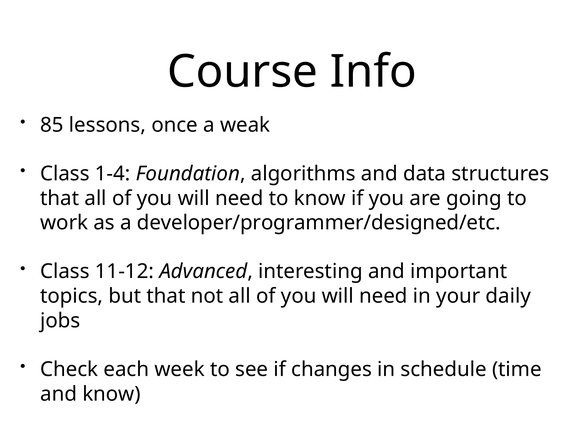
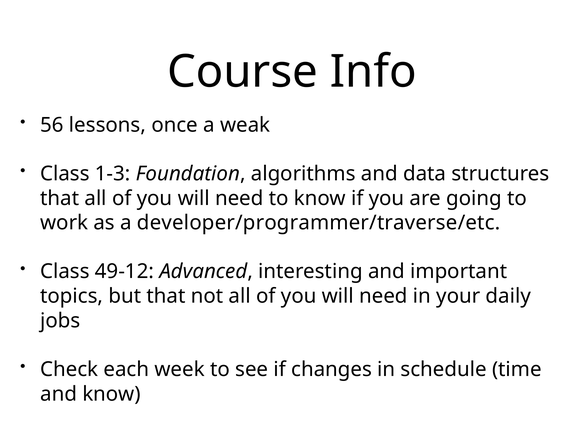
85: 85 -> 56
1-4: 1-4 -> 1-3
developer/programmer/designed/etc: developer/programmer/designed/etc -> developer/programmer/traverse/etc
11-12: 11-12 -> 49-12
